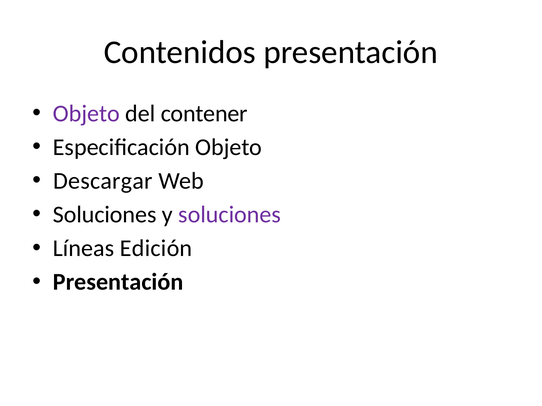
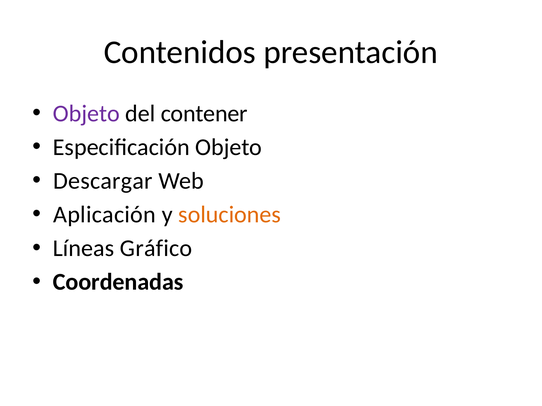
Soluciones at (105, 215): Soluciones -> Aplicación
soluciones at (230, 215) colour: purple -> orange
Edición: Edición -> Gráfico
Presentación at (118, 282): Presentación -> Coordenadas
